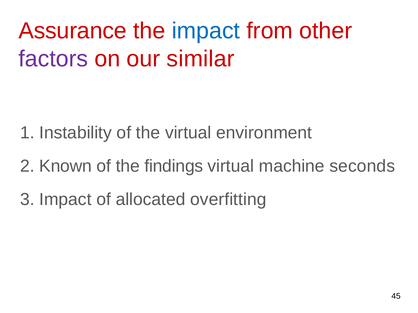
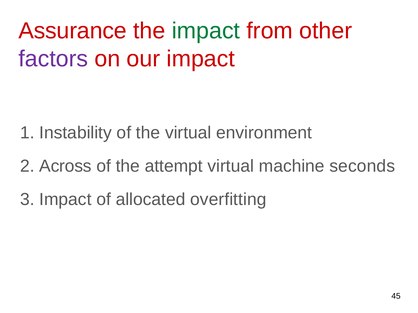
impact at (206, 31) colour: blue -> green
our similar: similar -> impact
Known: Known -> Across
findings: findings -> attempt
